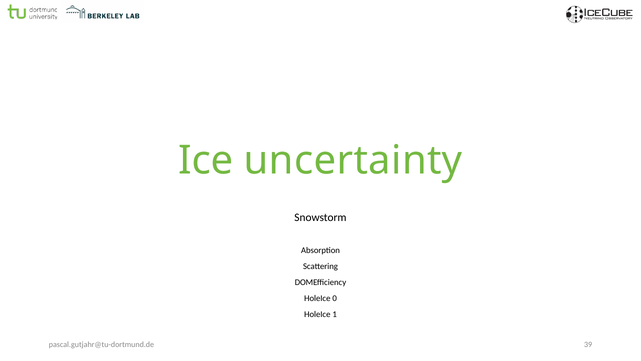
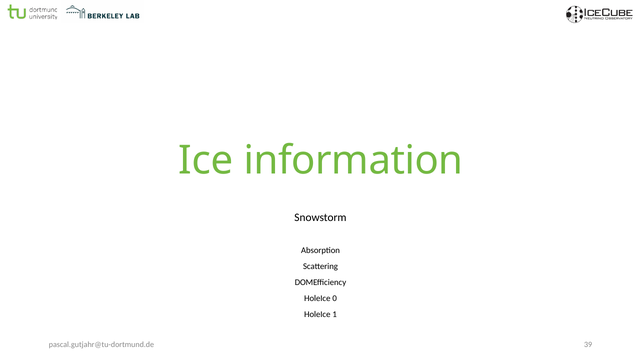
uncertainty: uncertainty -> information
